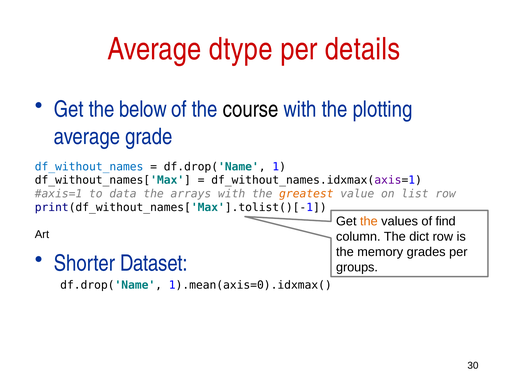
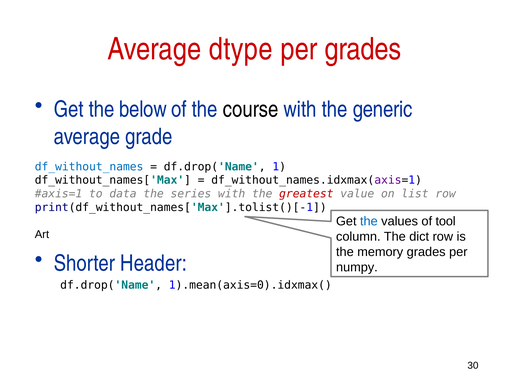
per details: details -> grades
plotting: plotting -> generic
arrays: arrays -> series
greatest colour: orange -> red
the at (369, 221) colour: orange -> blue
find: find -> tool
Dataset: Dataset -> Header
groups: groups -> numpy
